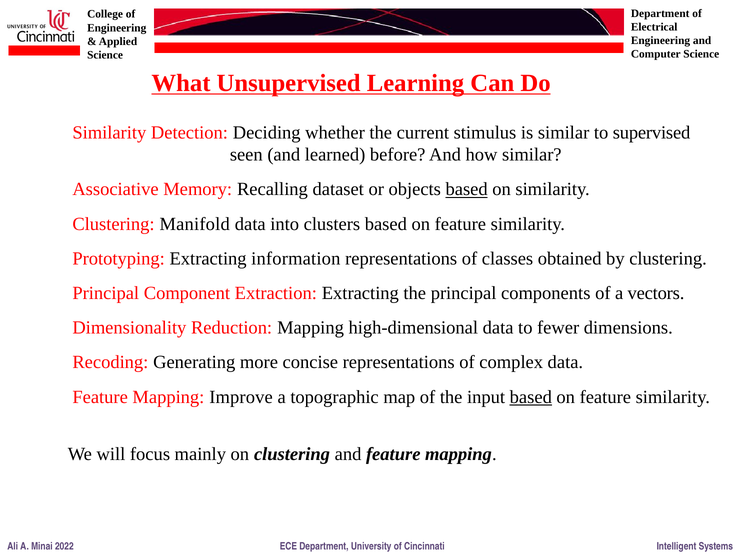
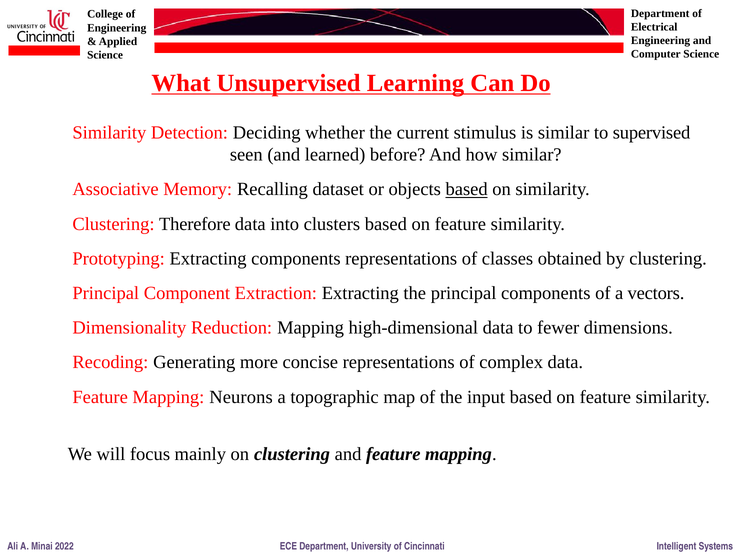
Manifold: Manifold -> Therefore
Extracting information: information -> components
Improve: Improve -> Neurons
based at (531, 397) underline: present -> none
